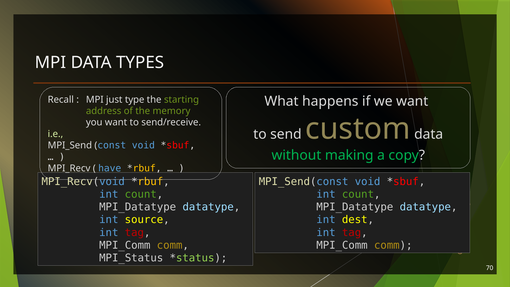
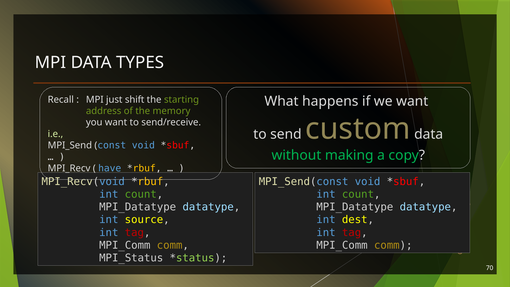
type: type -> shift
